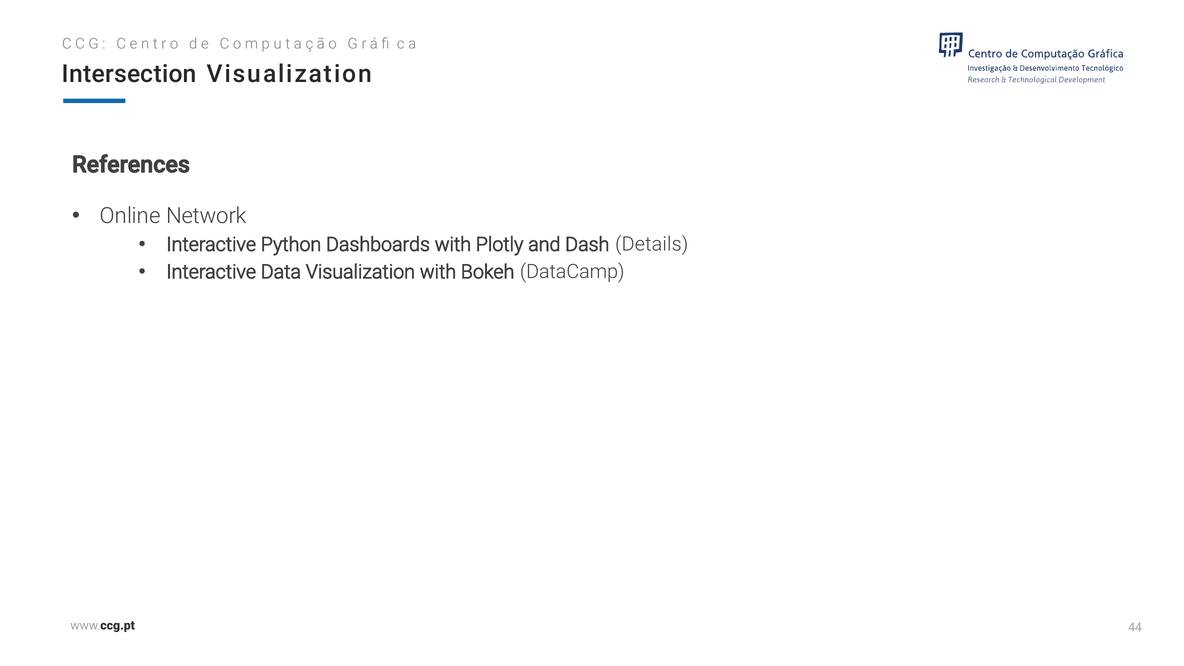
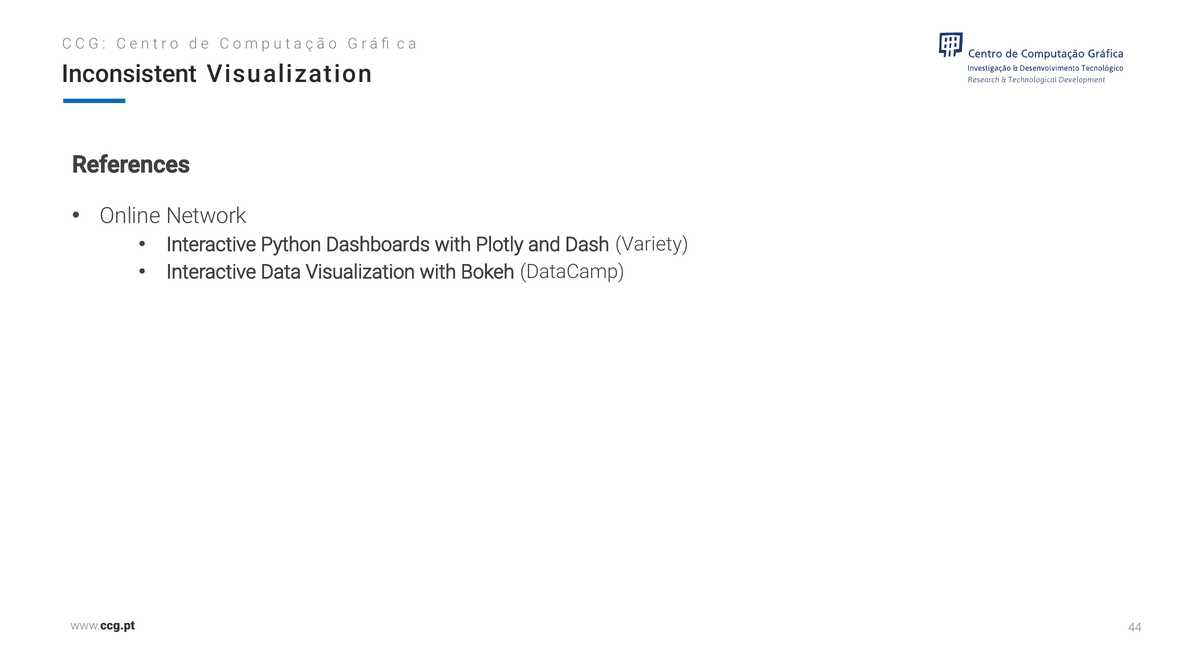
Intersection: Intersection -> Inconsistent
Details: Details -> Variety
